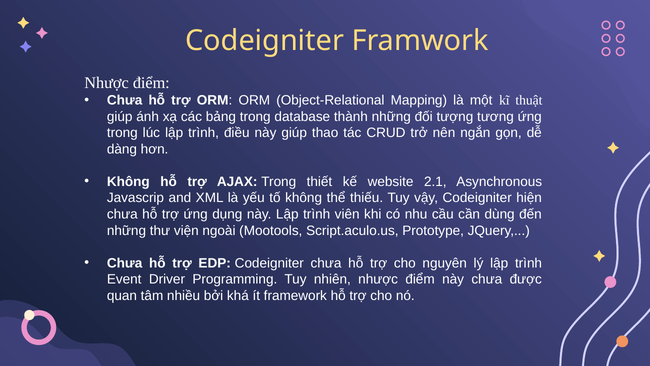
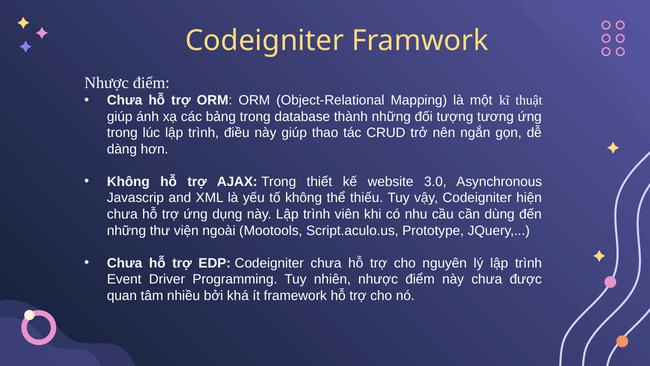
2.1: 2.1 -> 3.0
